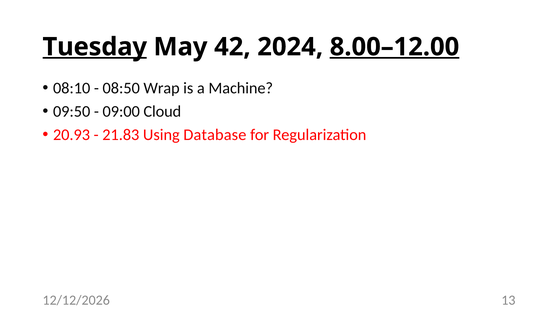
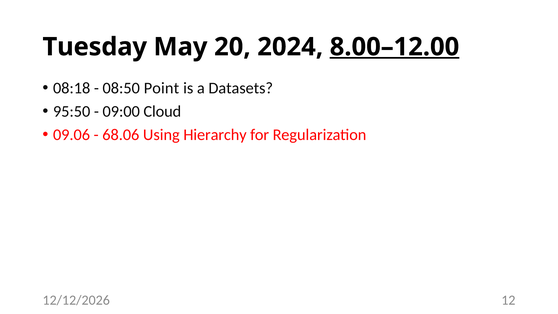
Tuesday underline: present -> none
42: 42 -> 20
08:10: 08:10 -> 08:18
Wrap: Wrap -> Point
Machine: Machine -> Datasets
09:50: 09:50 -> 95:50
20.93: 20.93 -> 09.06
21.83: 21.83 -> 68.06
Database: Database -> Hierarchy
13: 13 -> 12
